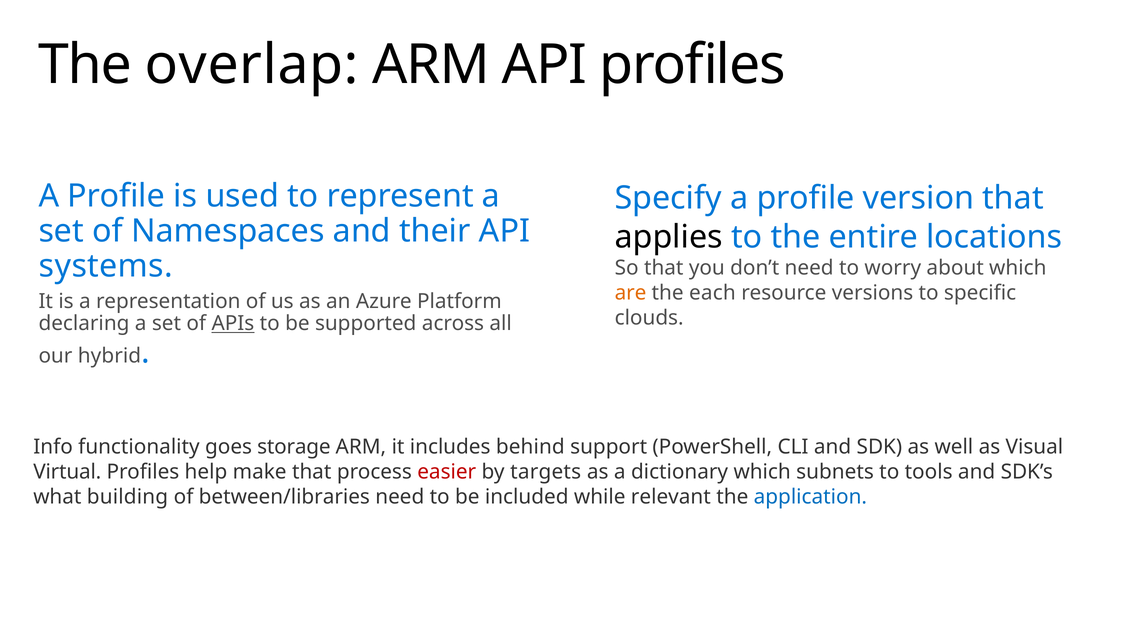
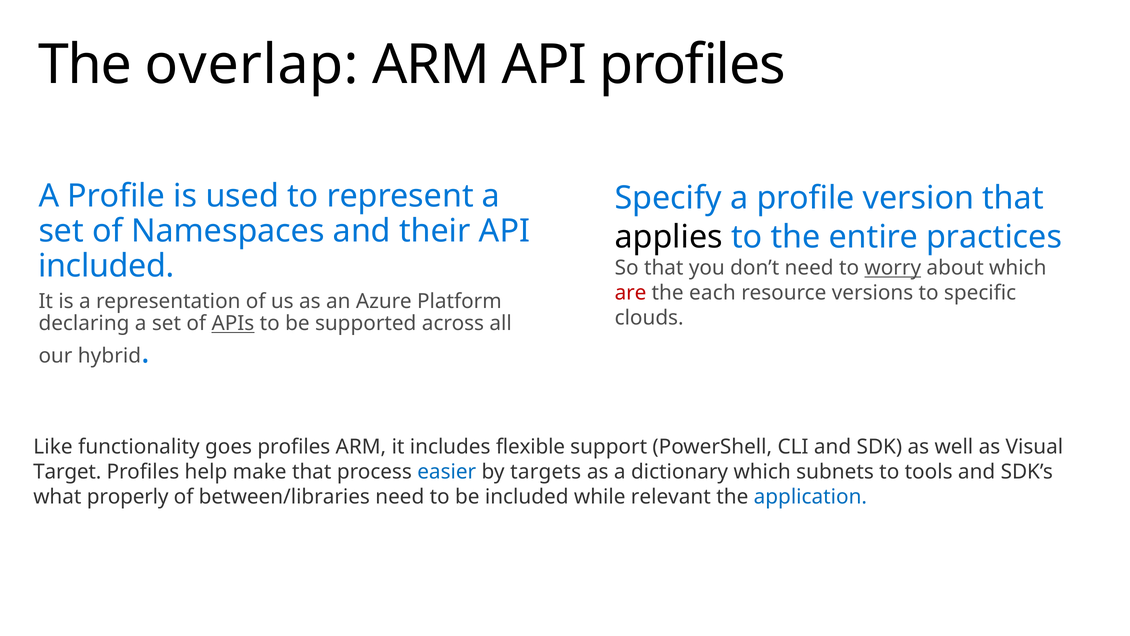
locations: locations -> practices
systems at (106, 266): systems -> included
worry underline: none -> present
are colour: orange -> red
Info: Info -> Like
goes storage: storage -> profiles
behind: behind -> flexible
Virtual: Virtual -> Target
easier colour: red -> blue
building: building -> properly
